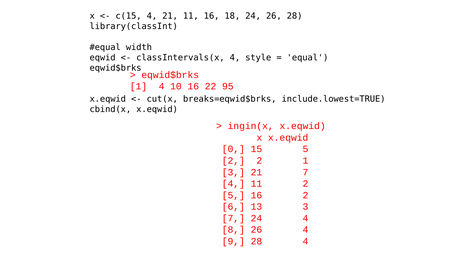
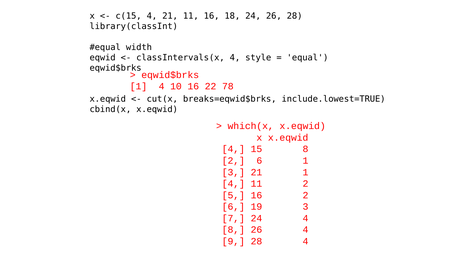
95: 95 -> 78
ingin(x: ingin(x -> which(x
0 at (233, 149): 0 -> 4
15 5: 5 -> 8
2 at (259, 161): 2 -> 6
21 7: 7 -> 1
13: 13 -> 19
